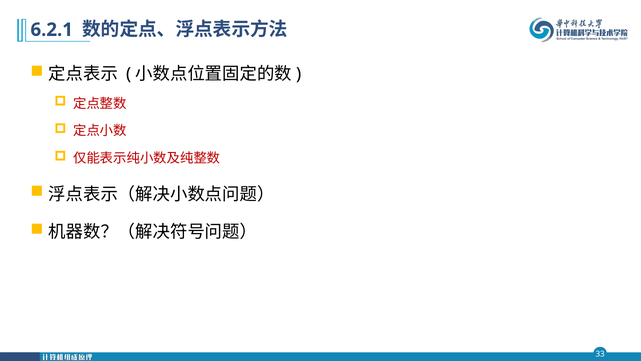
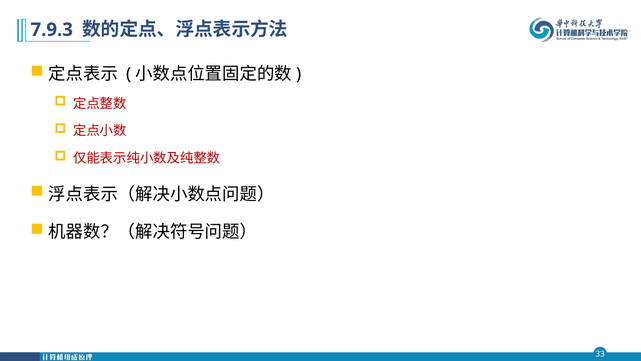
6.2.1: 6.2.1 -> 7.9.3
